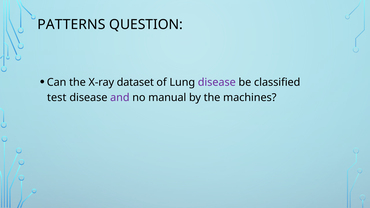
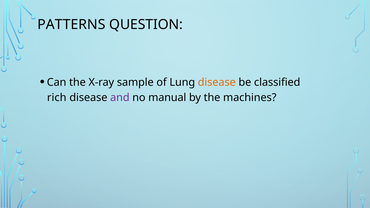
dataset: dataset -> sample
disease at (217, 82) colour: purple -> orange
test: test -> rich
